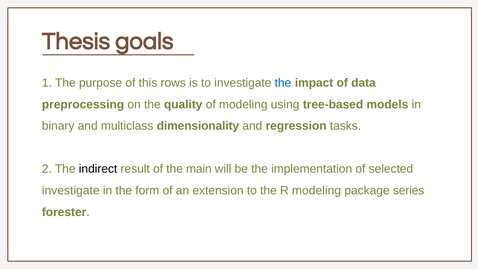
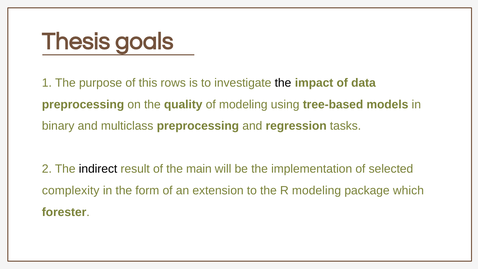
the at (283, 83) colour: blue -> black
multiclass dimensionality: dimensionality -> preprocessing
investigate at (71, 190): investigate -> complexity
series: series -> which
